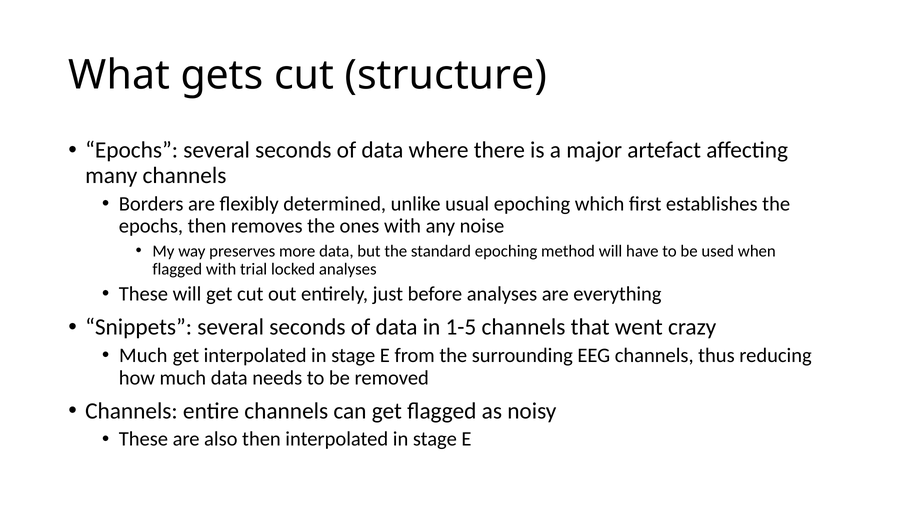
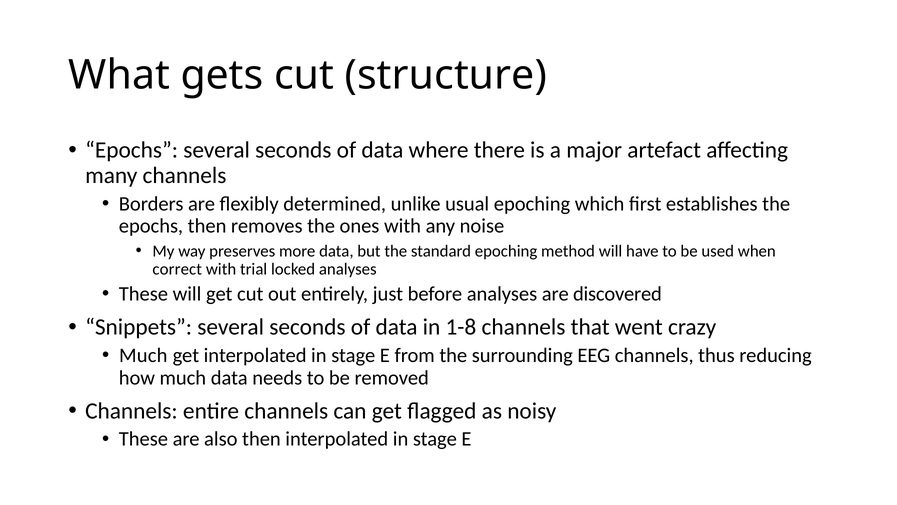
flagged at (177, 269): flagged -> correct
everything: everything -> discovered
1-5: 1-5 -> 1-8
